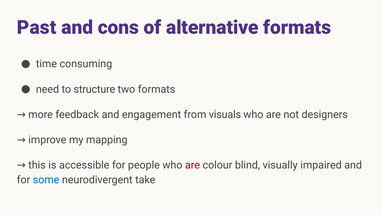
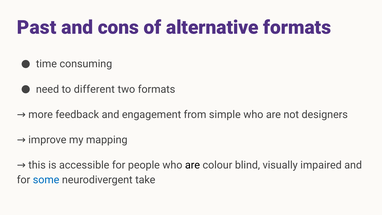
structure: structure -> different
visuals: visuals -> simple
are at (192, 165) colour: red -> black
